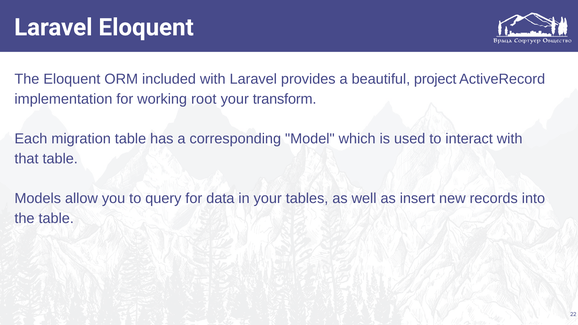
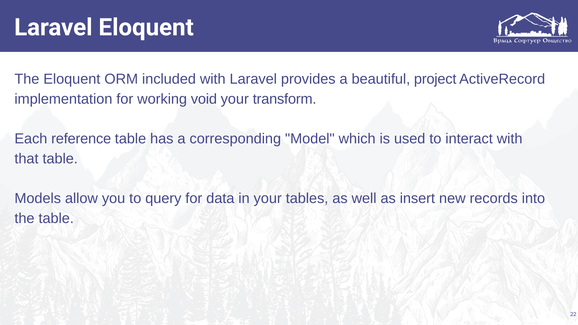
root: root -> void
migration: migration -> reference
